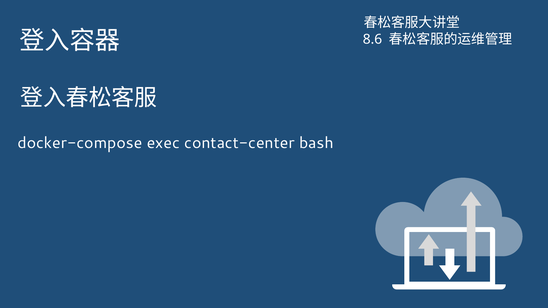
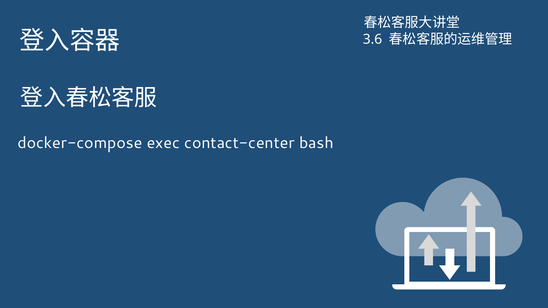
8.6: 8.6 -> 3.6
